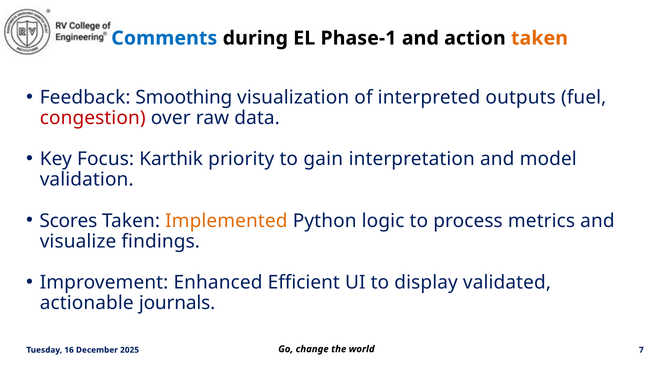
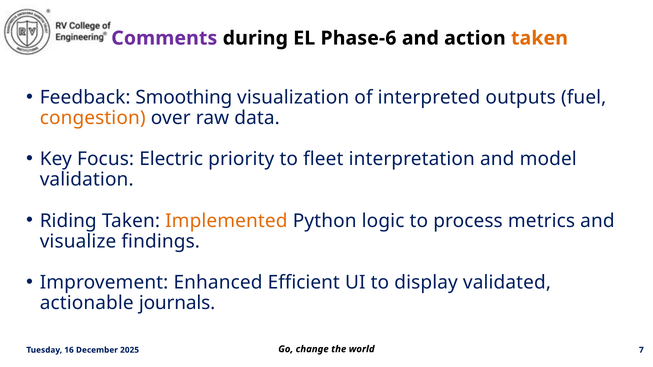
Comments colour: blue -> purple
Phase-1: Phase-1 -> Phase-6
congestion colour: red -> orange
Karthik: Karthik -> Electric
gain: gain -> fleet
Scores: Scores -> Riding
